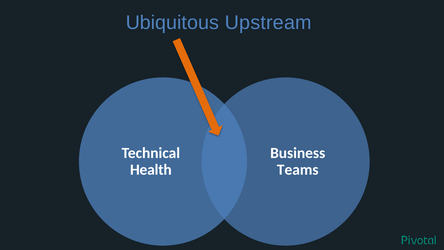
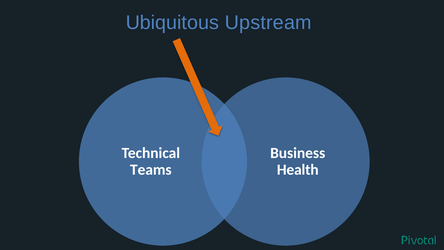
Health: Health -> Teams
Teams: Teams -> Health
